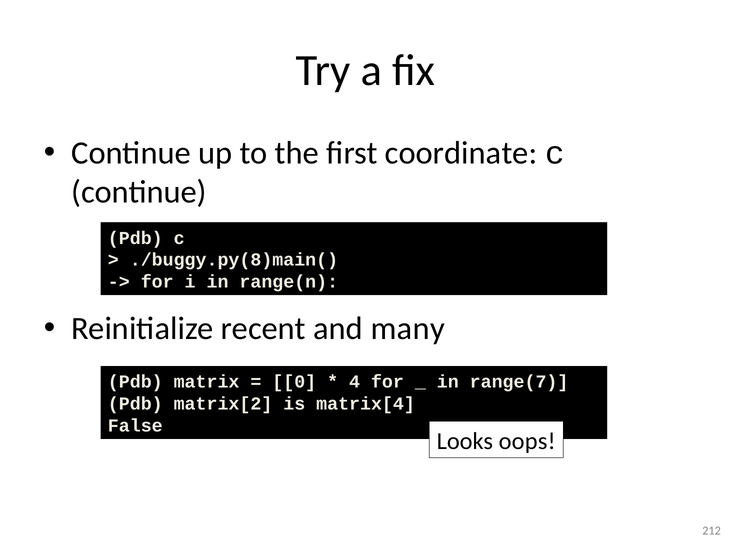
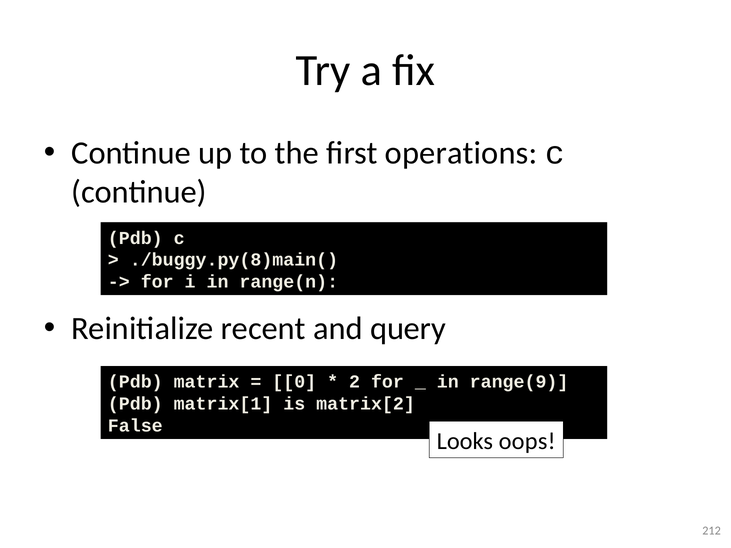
coordinate: coordinate -> operations
many: many -> query
4: 4 -> 2
range(7: range(7 -> range(9
matrix[2: matrix[2 -> matrix[1
matrix[4: matrix[4 -> matrix[2
